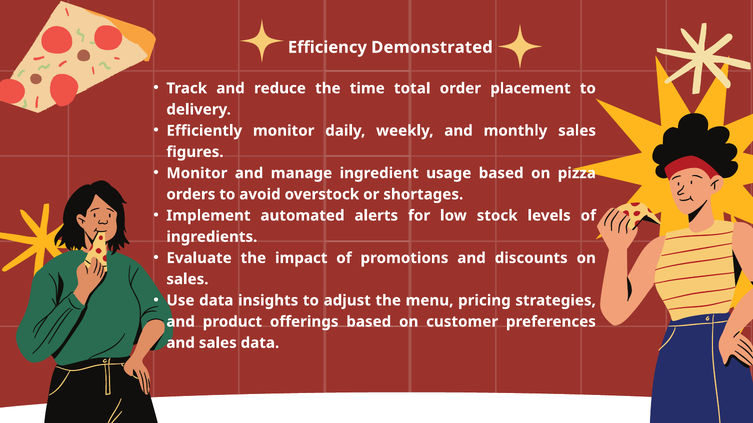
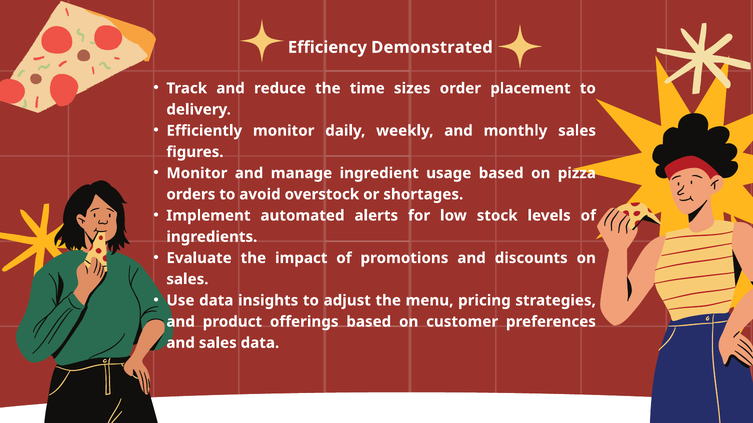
total: total -> sizes
